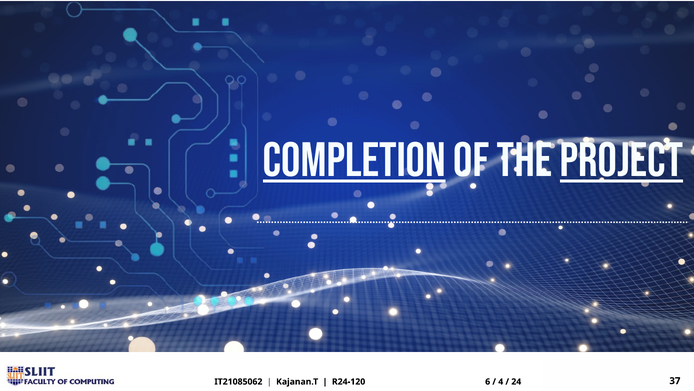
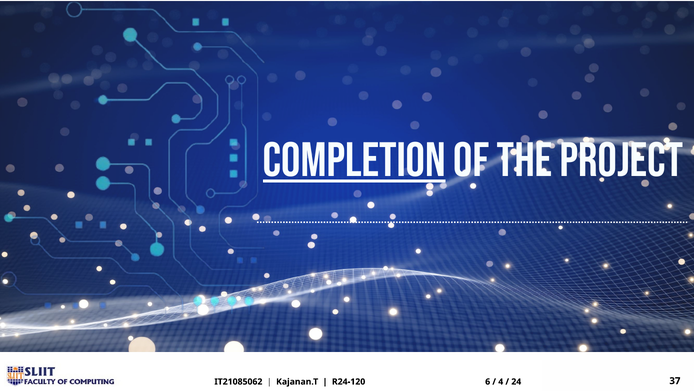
PROJECT underline: present -> none
